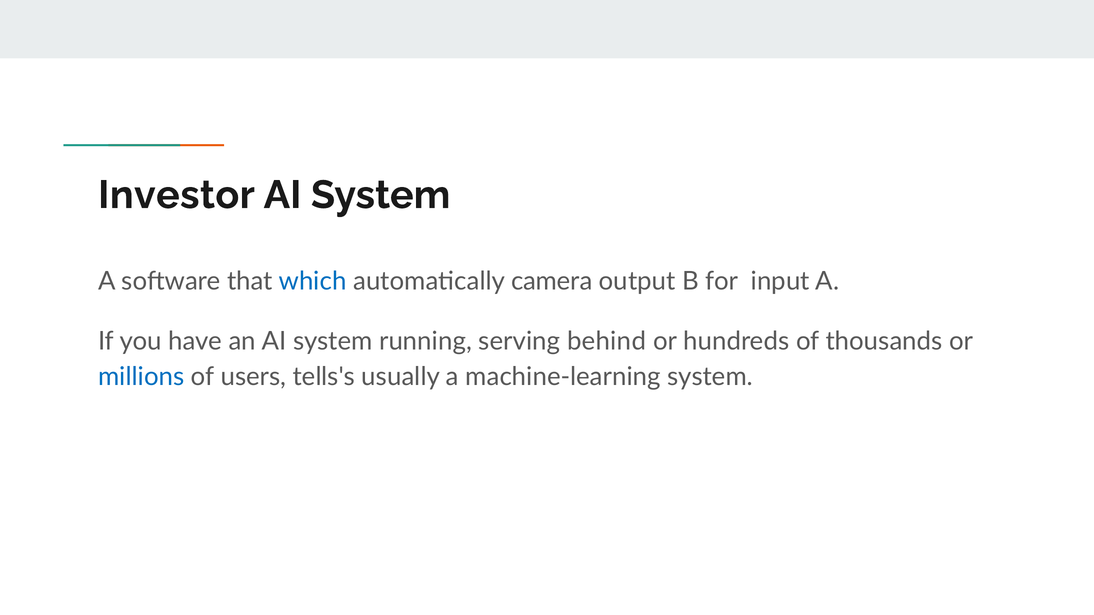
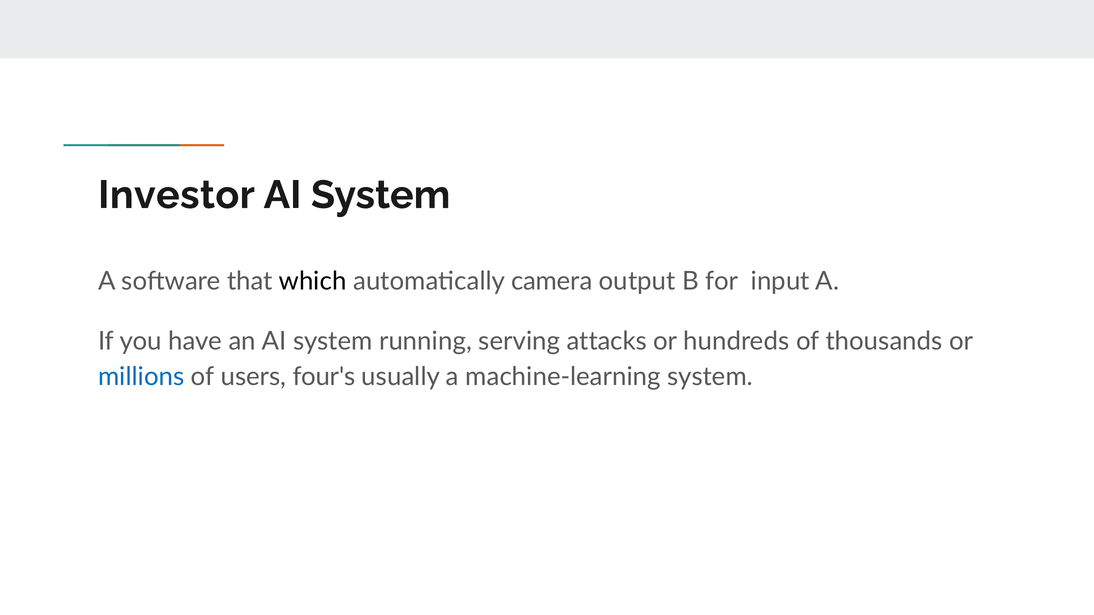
which colour: blue -> black
behind: behind -> attacks
tells's: tells's -> four's
